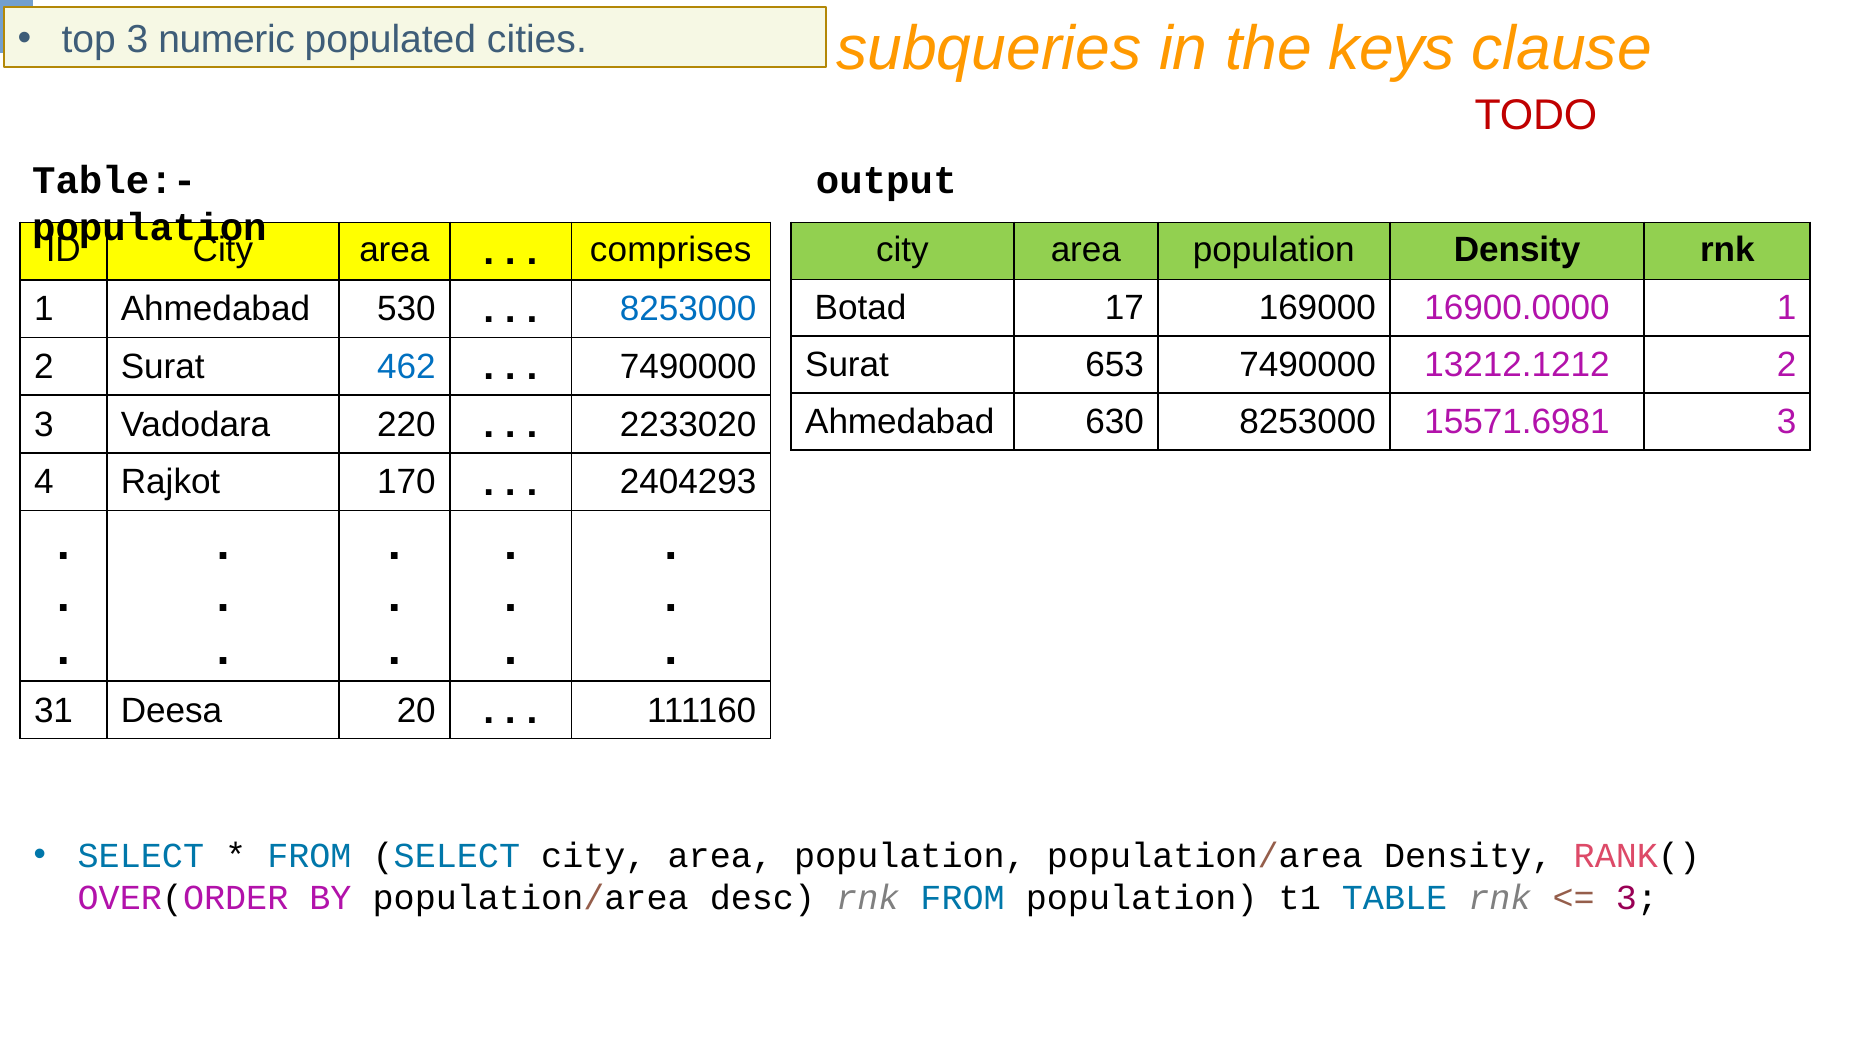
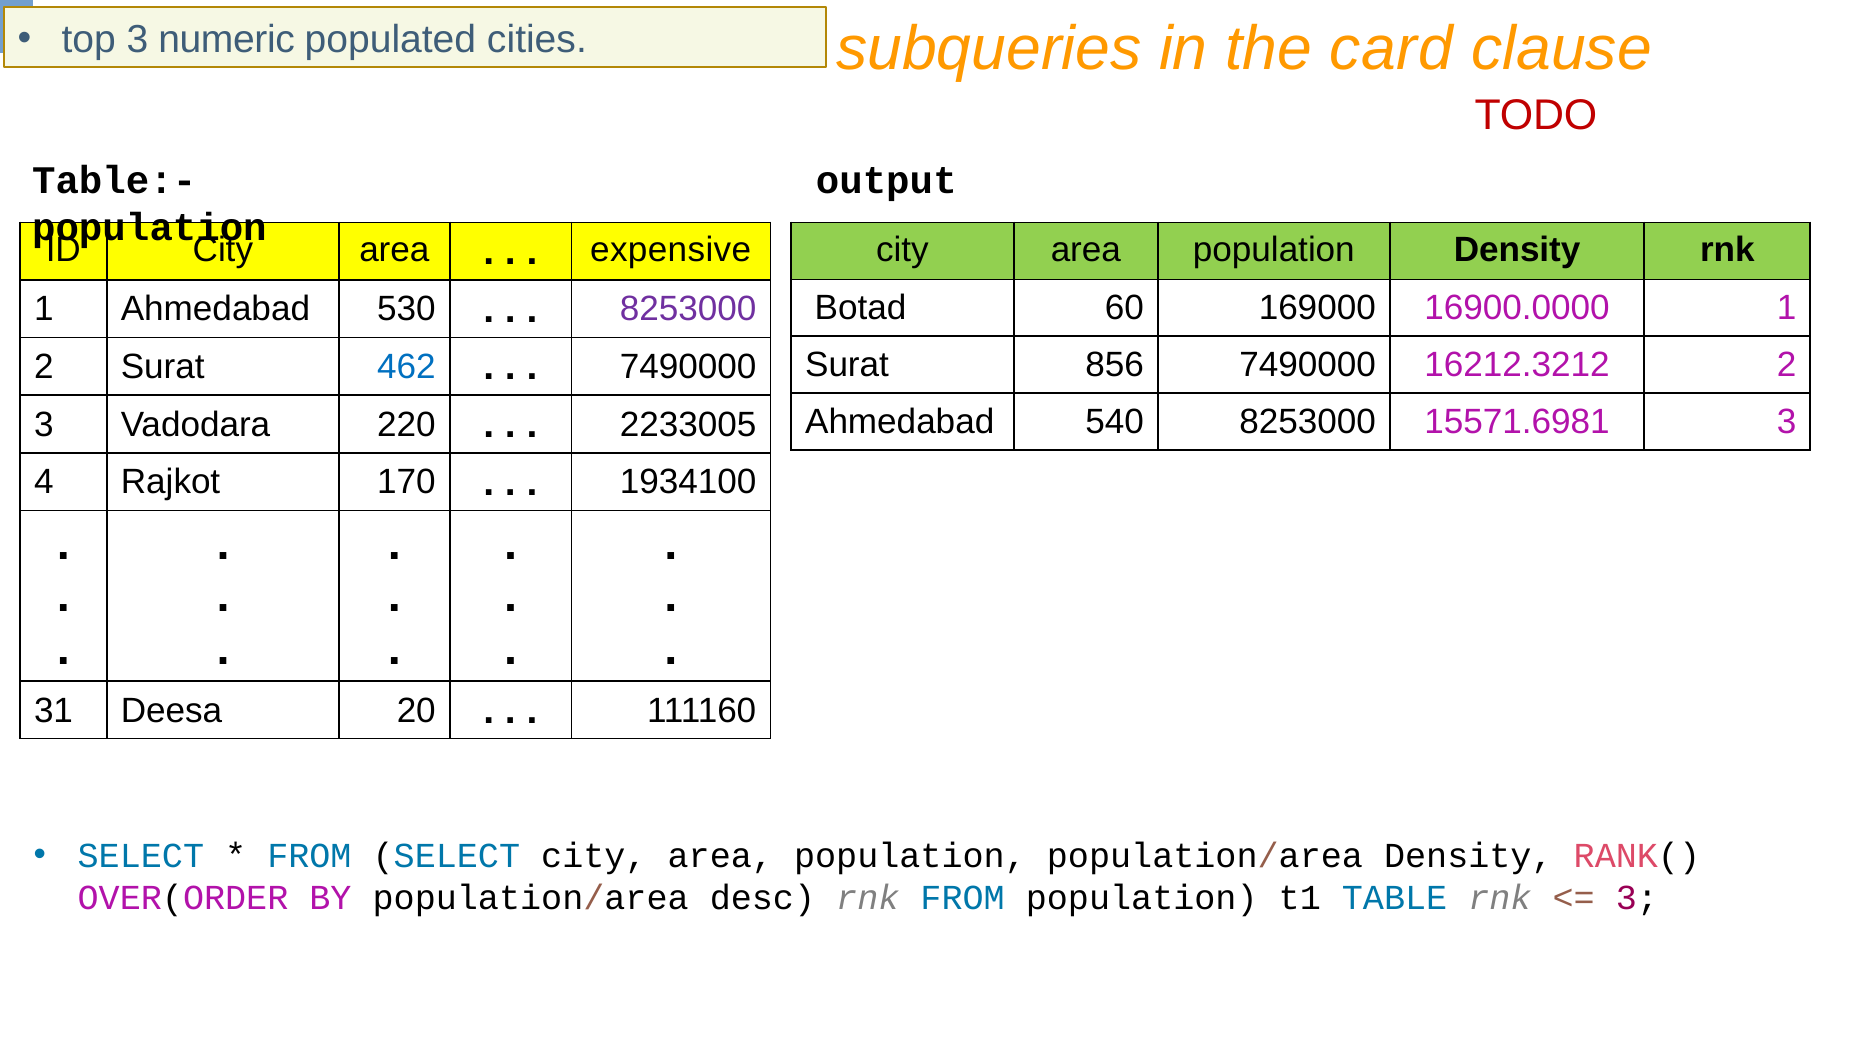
keys: keys -> card
comprises: comprises -> expensive
17: 17 -> 60
8253000 at (688, 310) colour: blue -> purple
653: 653 -> 856
13212.1212: 13212.1212 -> 16212.3212
630: 630 -> 540
2233020: 2233020 -> 2233005
2404293: 2404293 -> 1934100
